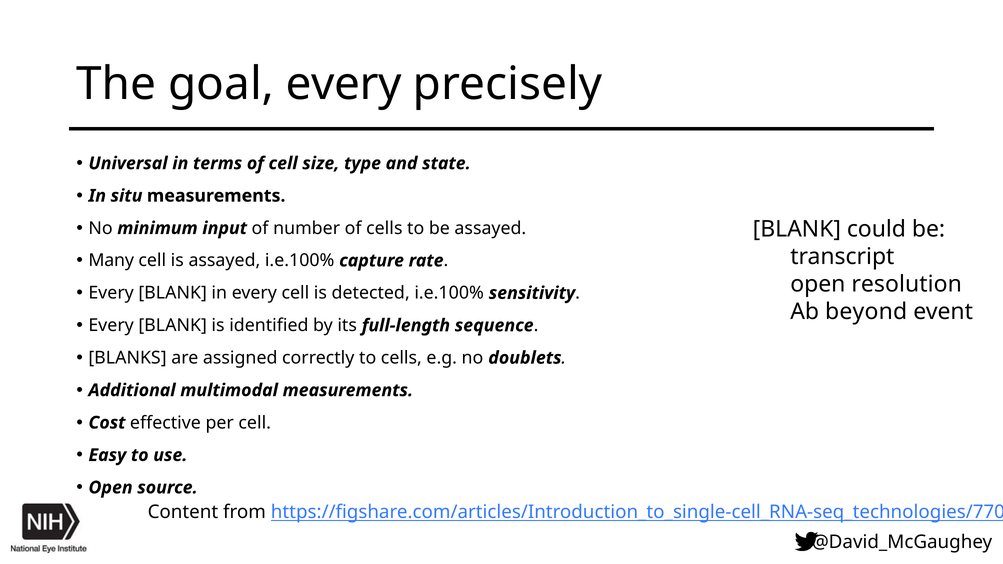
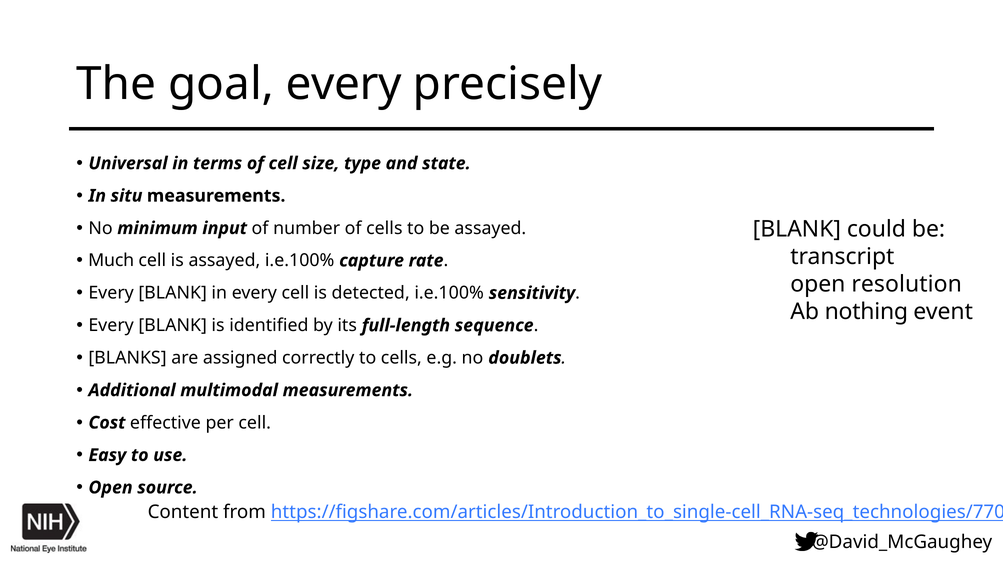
Many: Many -> Much
beyond: beyond -> nothing
